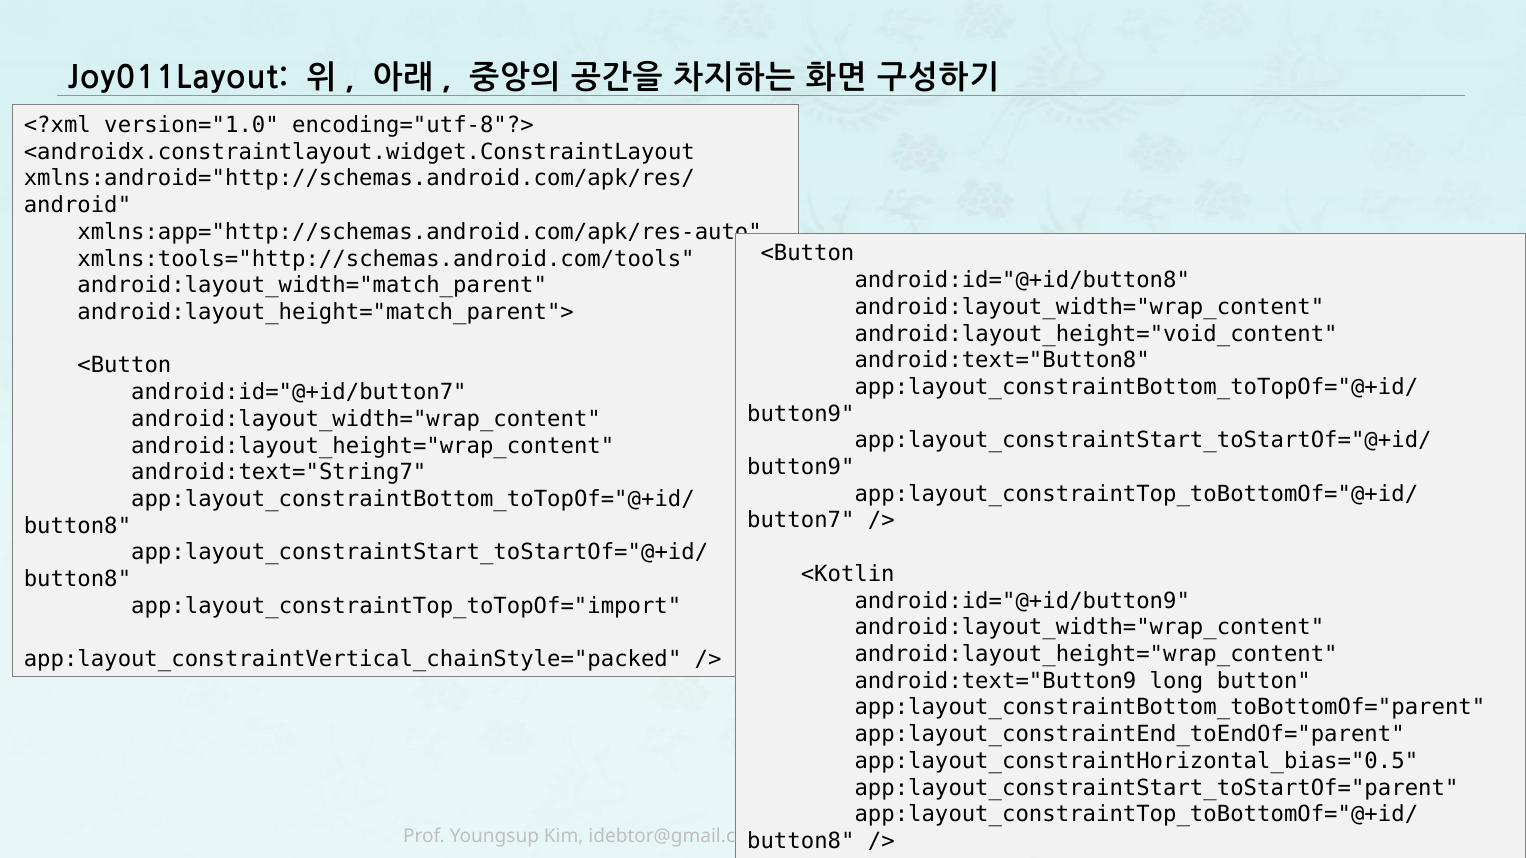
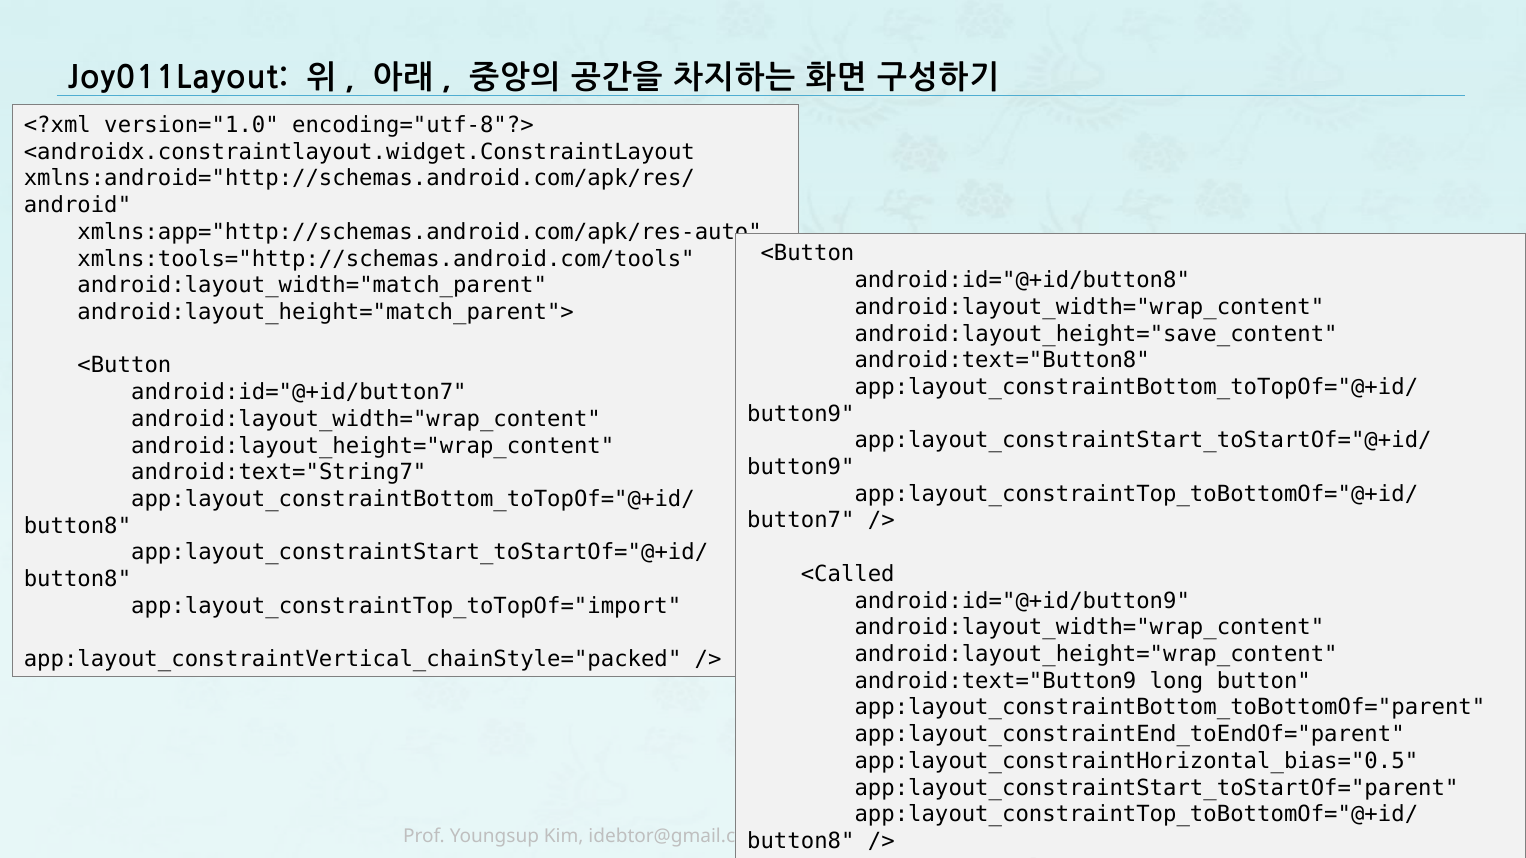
android:layout_height="void_content: android:layout_height="void_content -> android:layout_height="save_content
<Kotlin: <Kotlin -> <Called
